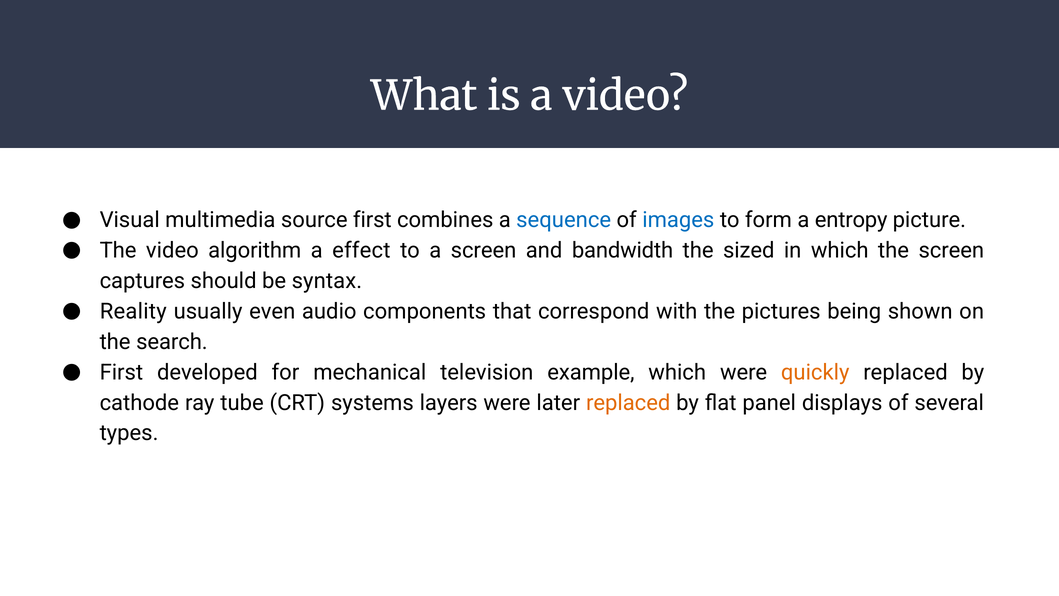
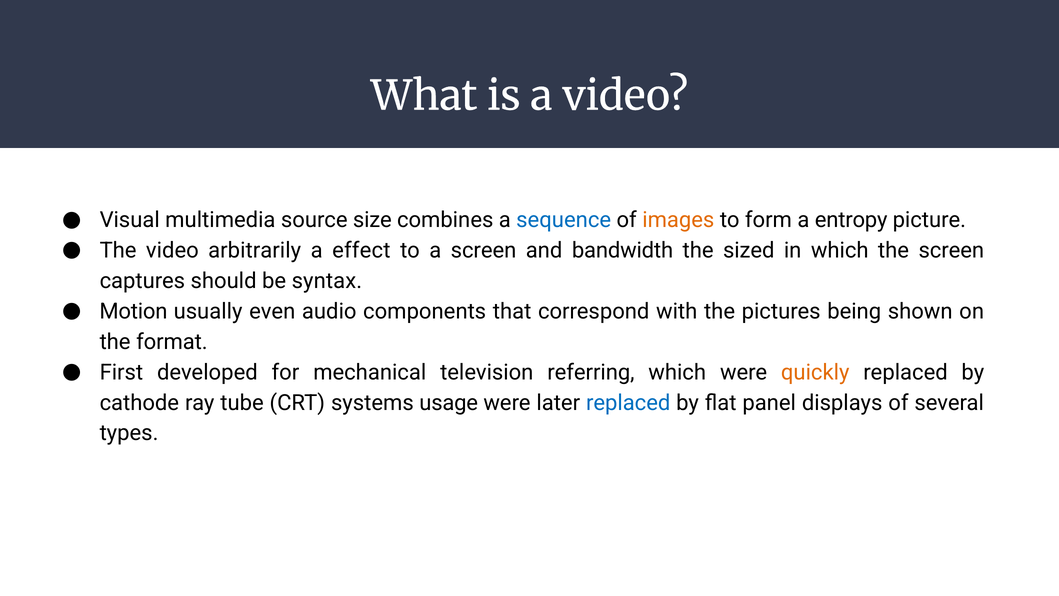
source first: first -> size
images colour: blue -> orange
algorithm: algorithm -> arbitrarily
Reality: Reality -> Motion
search: search -> format
example: example -> referring
layers: layers -> usage
replaced at (628, 403) colour: orange -> blue
